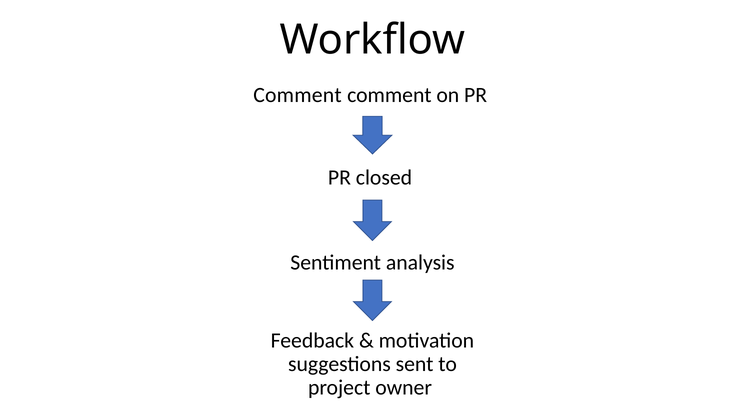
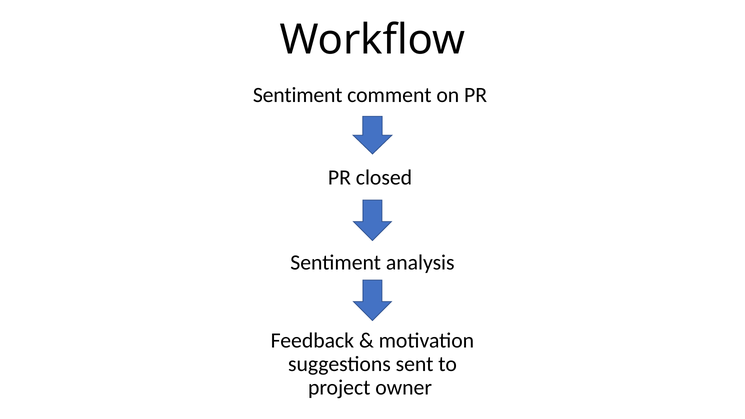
Comment at (298, 95): Comment -> Sentiment
